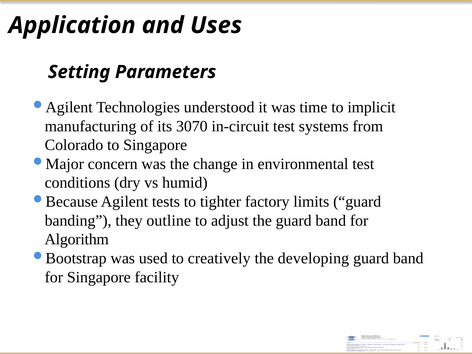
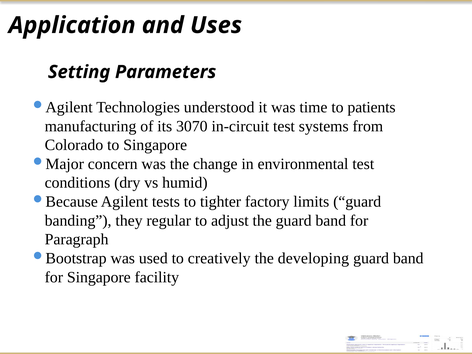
implicit: implicit -> patients
outline: outline -> regular
Algorithm: Algorithm -> Paragraph
